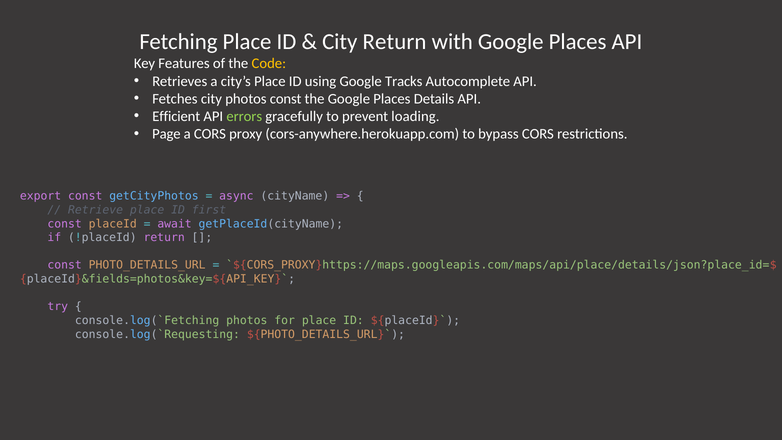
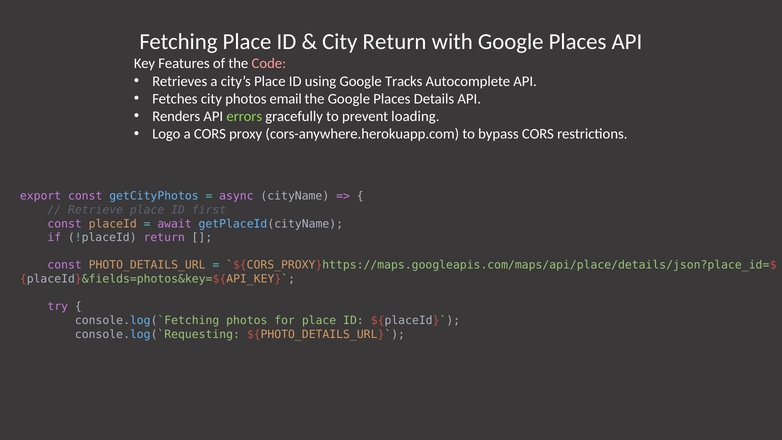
Code colour: yellow -> pink
photos const: const -> email
Efficient: Efficient -> Renders
Page: Page -> Logo
